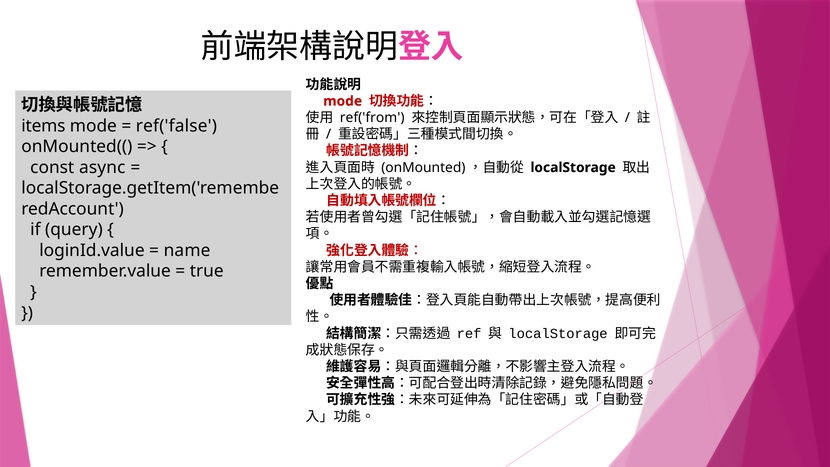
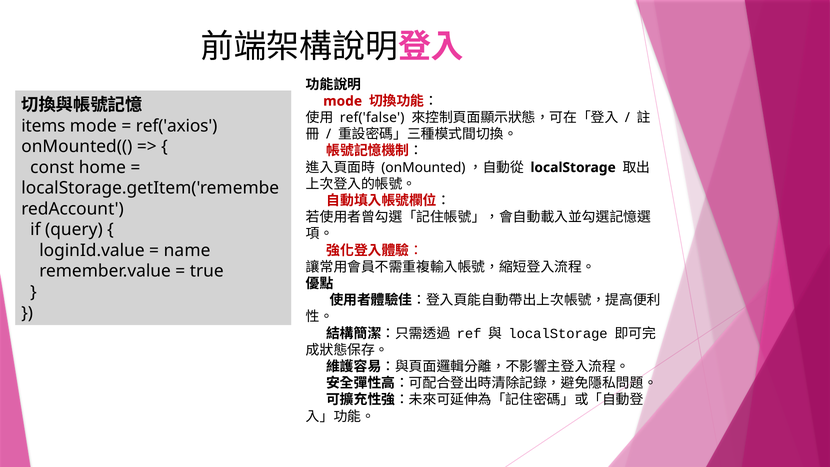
ref('from: ref('from -> ref('false
ref('false: ref('false -> ref('axios
async: async -> home
